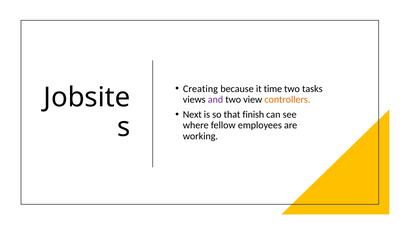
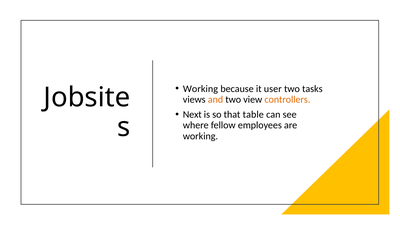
Creating at (200, 89): Creating -> Working
time: time -> user
and colour: purple -> orange
finish: finish -> table
